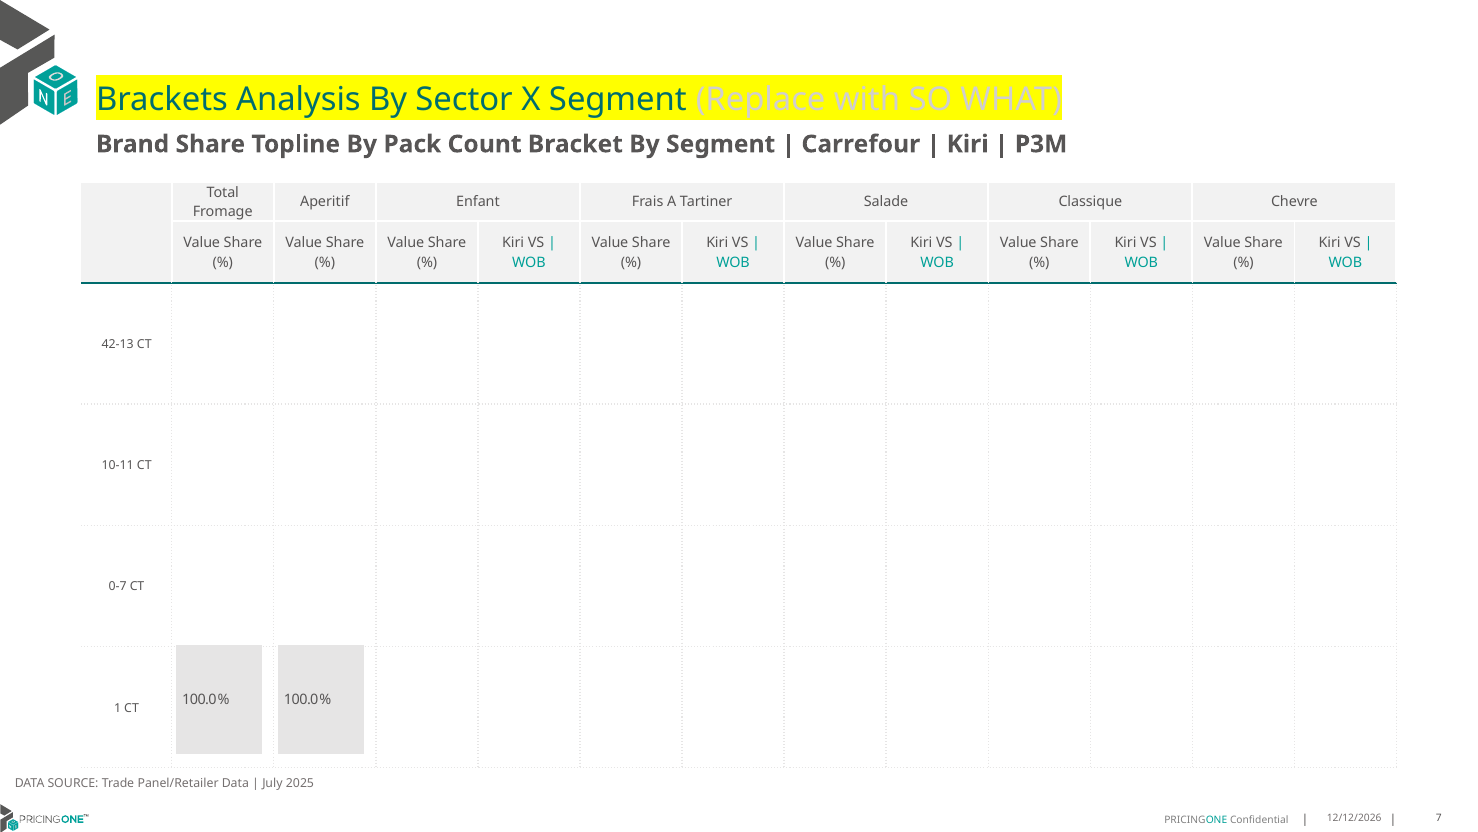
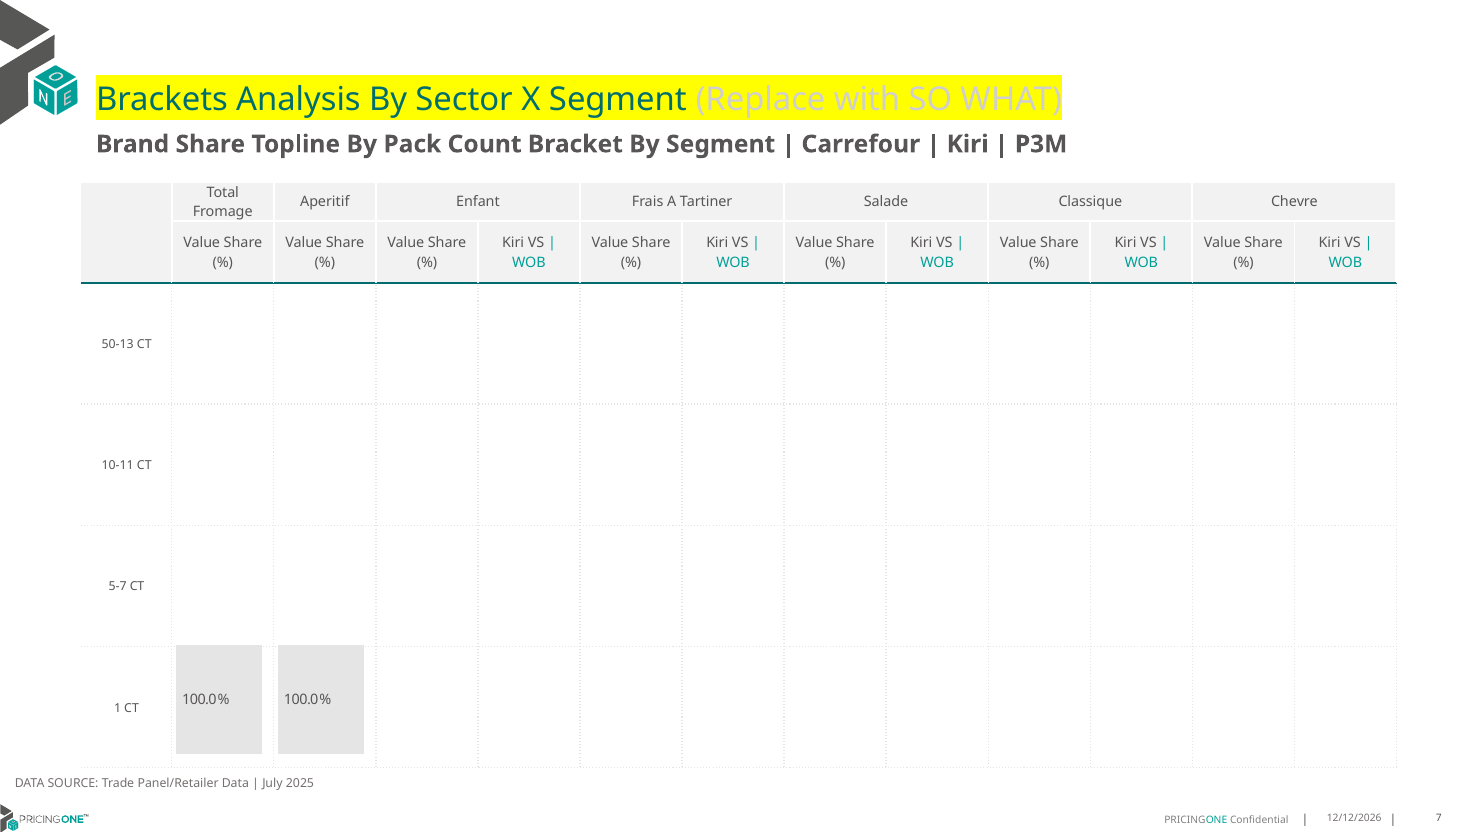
42-13: 42-13 -> 50-13
0-7: 0-7 -> 5-7
